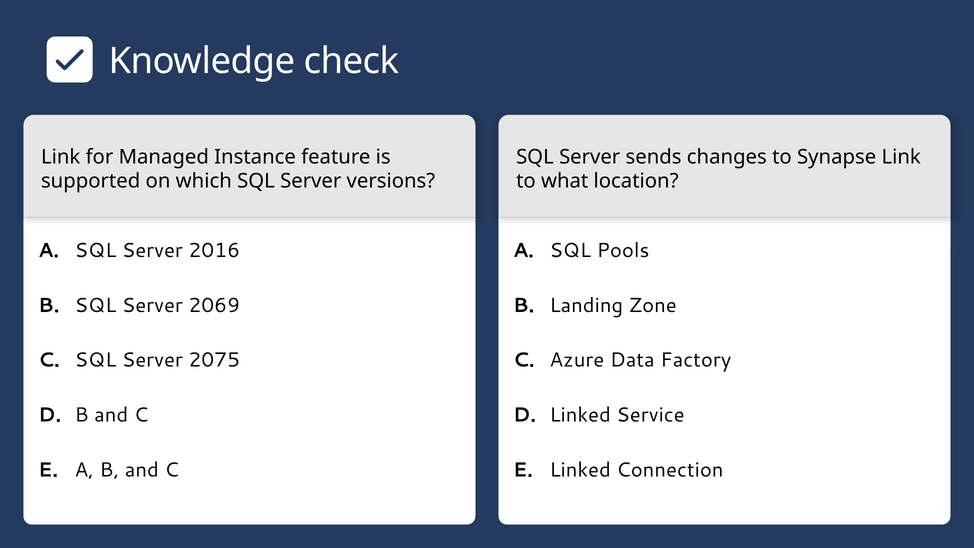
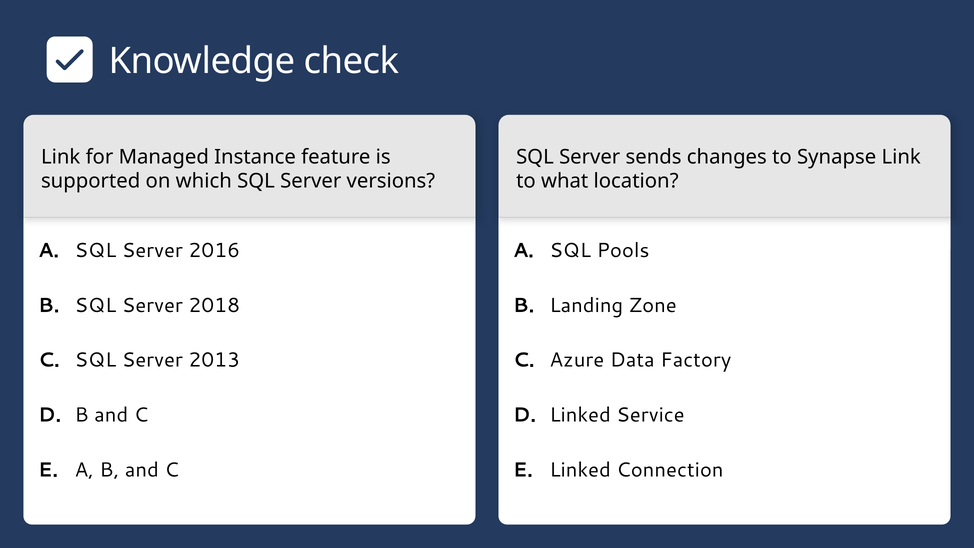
2069: 2069 -> 2018
2075: 2075 -> 2013
